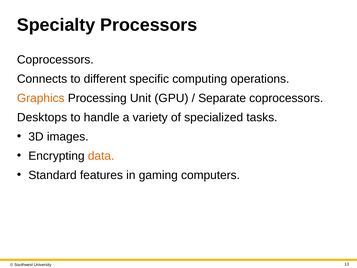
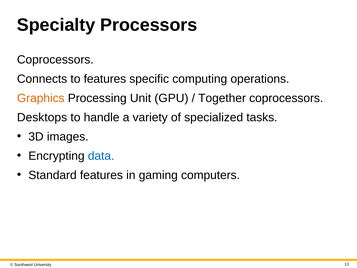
to different: different -> features
Separate: Separate -> Together
data colour: orange -> blue
